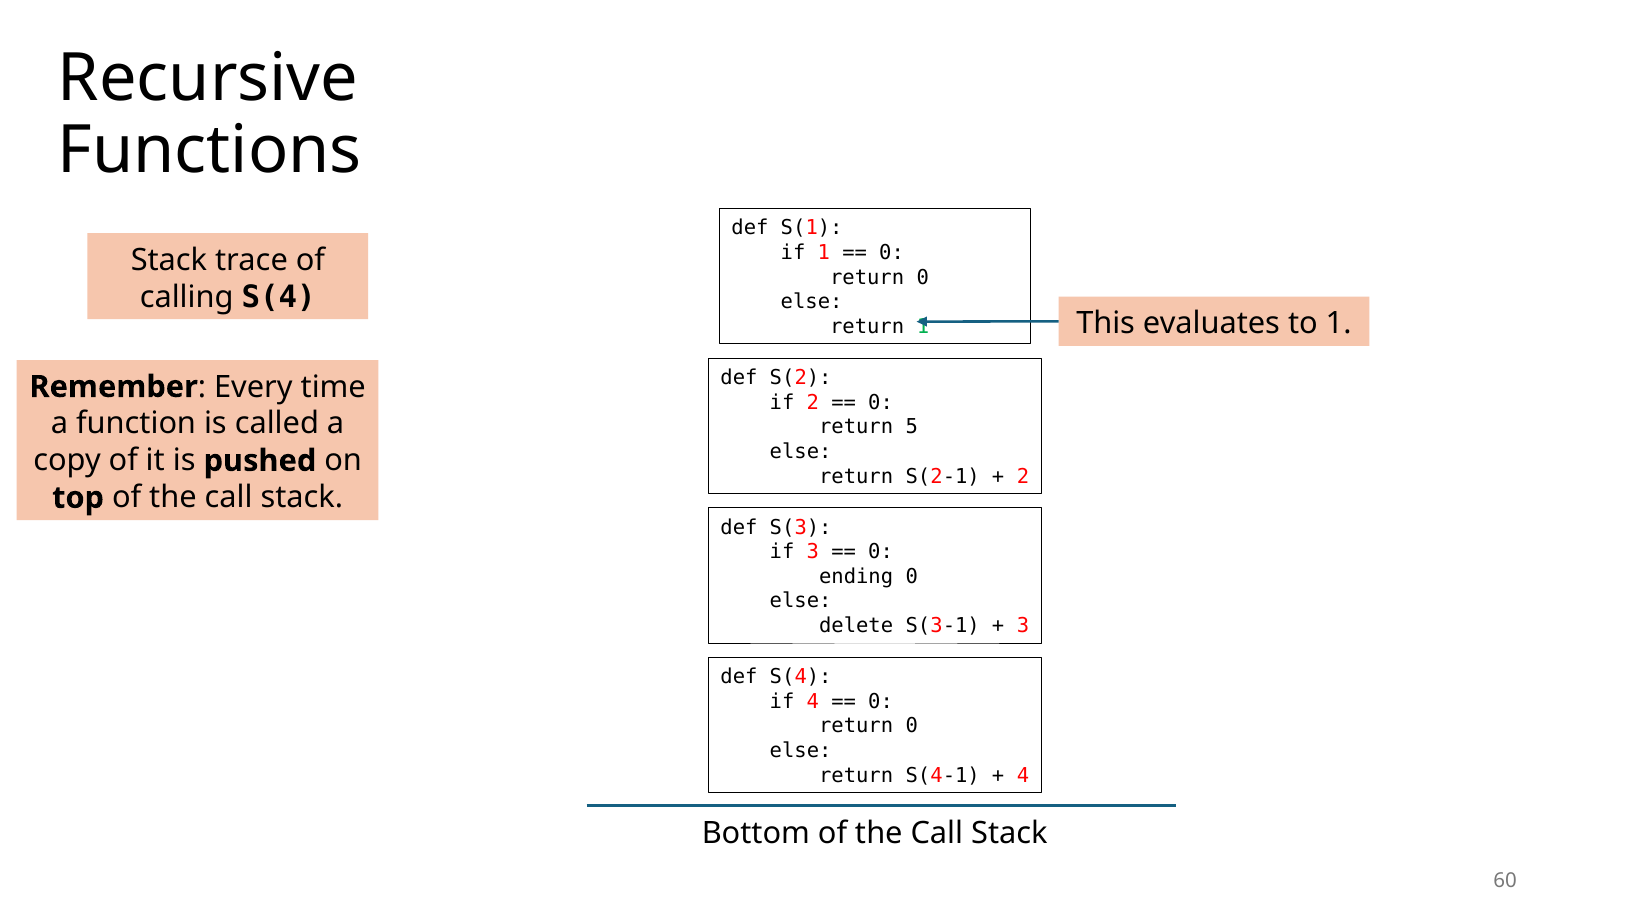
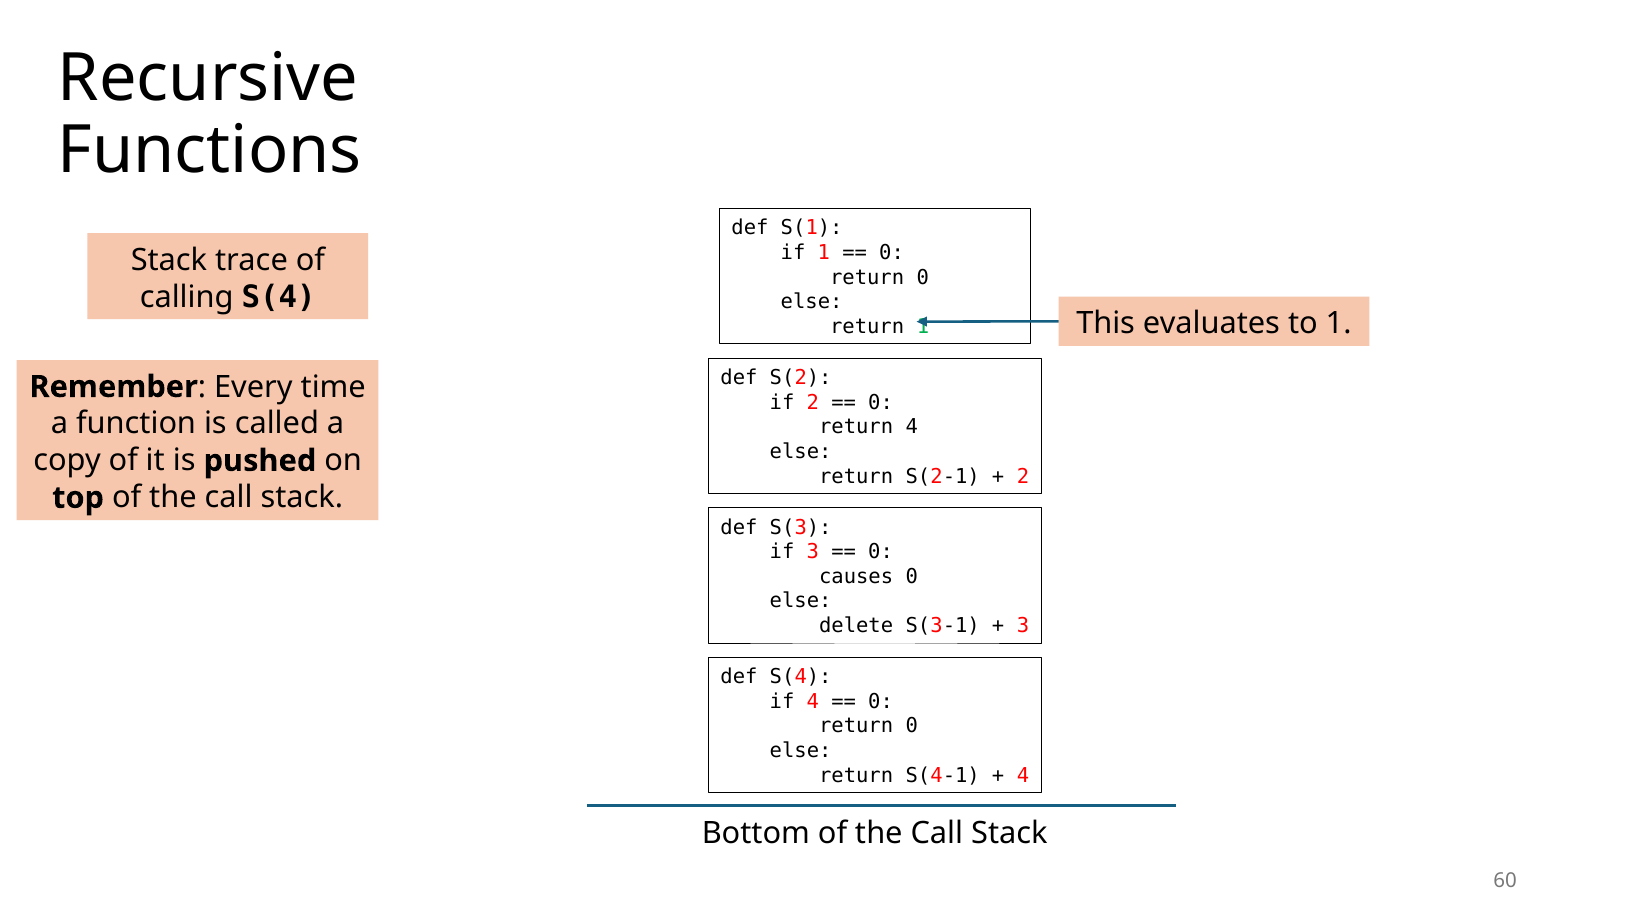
return 5: 5 -> 4
ending: ending -> causes
